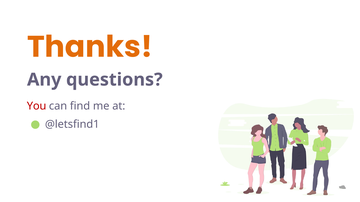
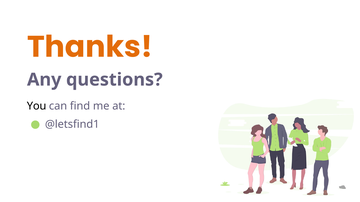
You colour: red -> black
